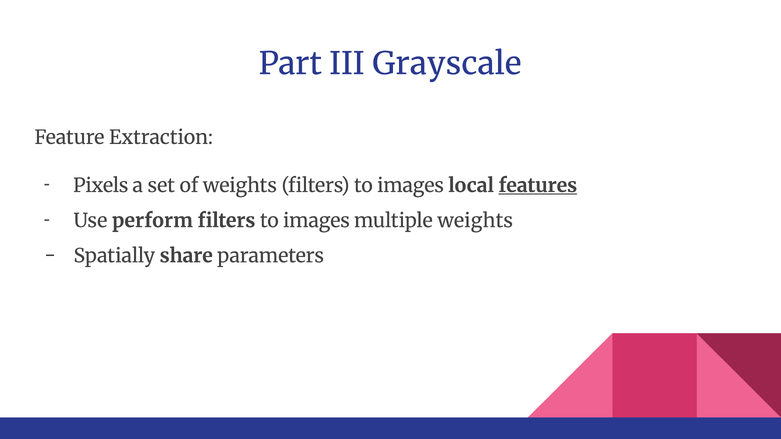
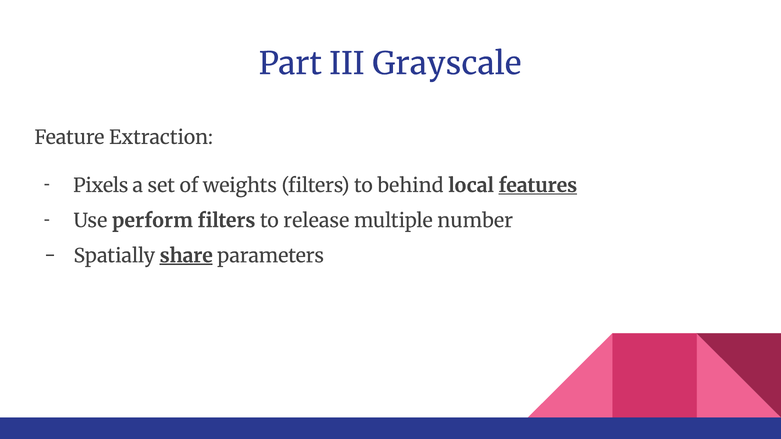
weights filters to images: images -> behind
images at (316, 221): images -> release
multiple weights: weights -> number
share underline: none -> present
